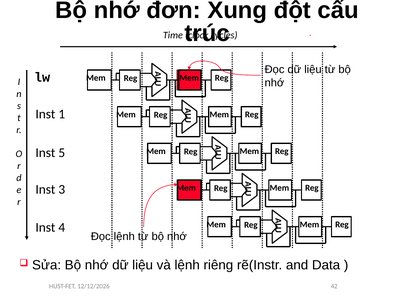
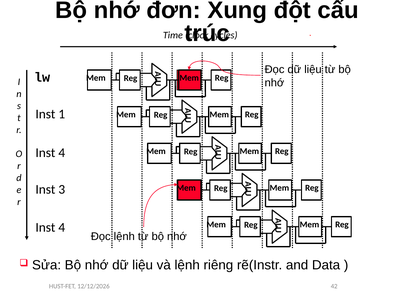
5 at (62, 153): 5 -> 4
